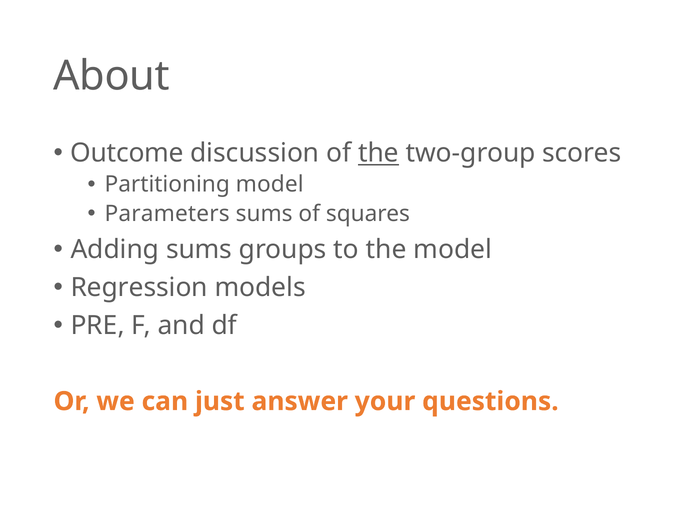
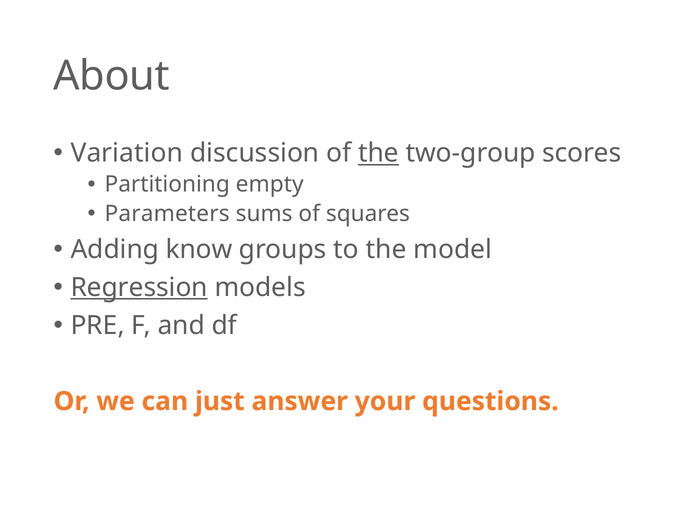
Outcome: Outcome -> Variation
Partitioning model: model -> empty
Adding sums: sums -> know
Regression underline: none -> present
